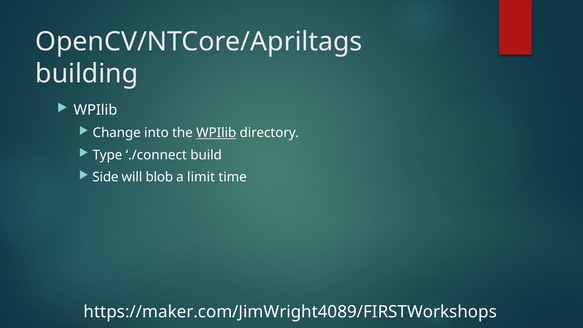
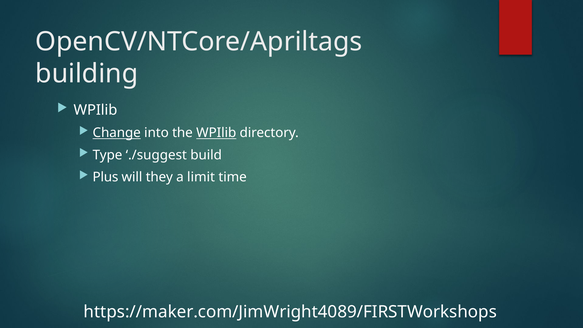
Change underline: none -> present
./connect: ./connect -> ./suggest
Side: Side -> Plus
blob: blob -> they
